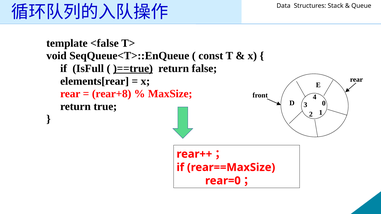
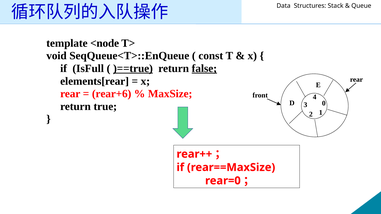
<false: <false -> <node
false underline: none -> present
rear+8: rear+8 -> rear+6
